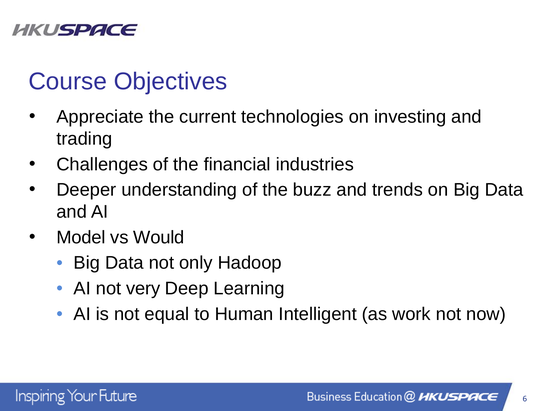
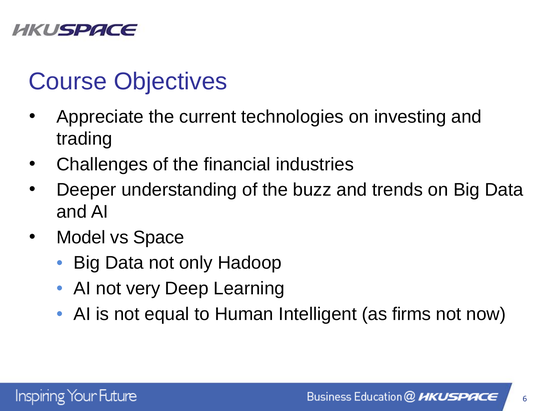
Would: Would -> Space
work: work -> firms
